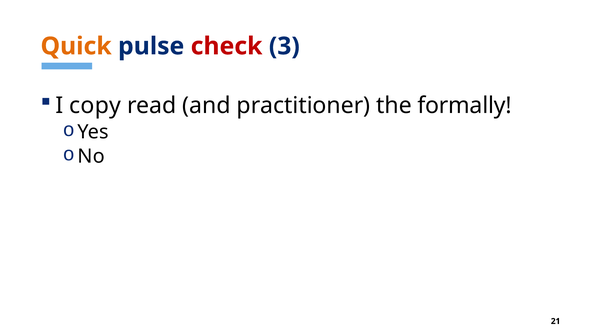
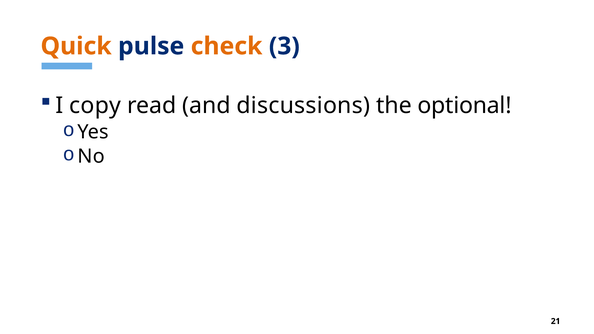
check colour: red -> orange
practitioner: practitioner -> discussions
formally: formally -> optional
